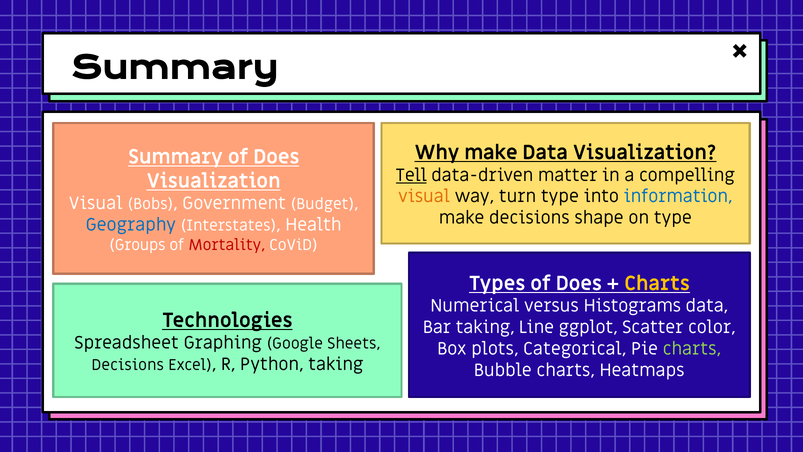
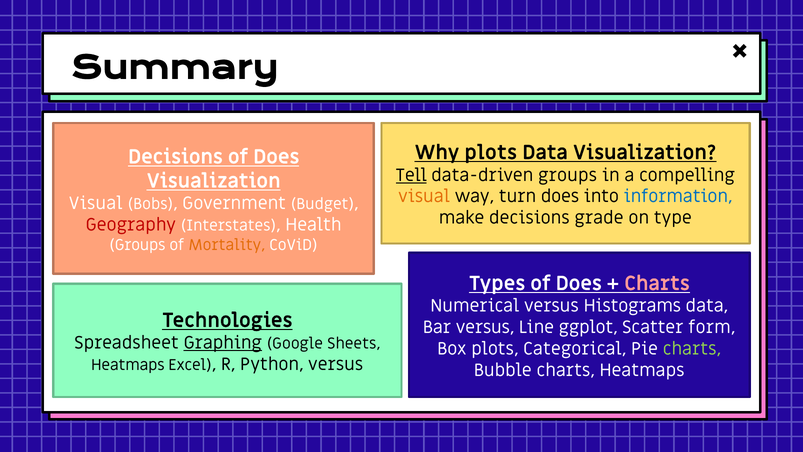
Why make: make -> plots
Summary at (175, 157): Summary -> Decisions
data-driven matter: matter -> groups
turn type: type -> does
shape: shape -> grade
Geography colour: blue -> red
Mortality colour: red -> orange
Charts at (657, 283) colour: yellow -> pink
Bar taking: taking -> versus
color: color -> form
Graphing underline: none -> present
Decisions at (128, 365): Decisions -> Heatmaps
Python taking: taking -> versus
